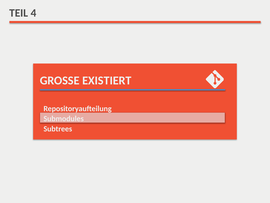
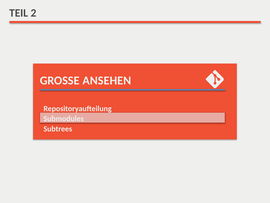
4: 4 -> 2
EXISTIERT: EXISTIERT -> ANSEHEN
